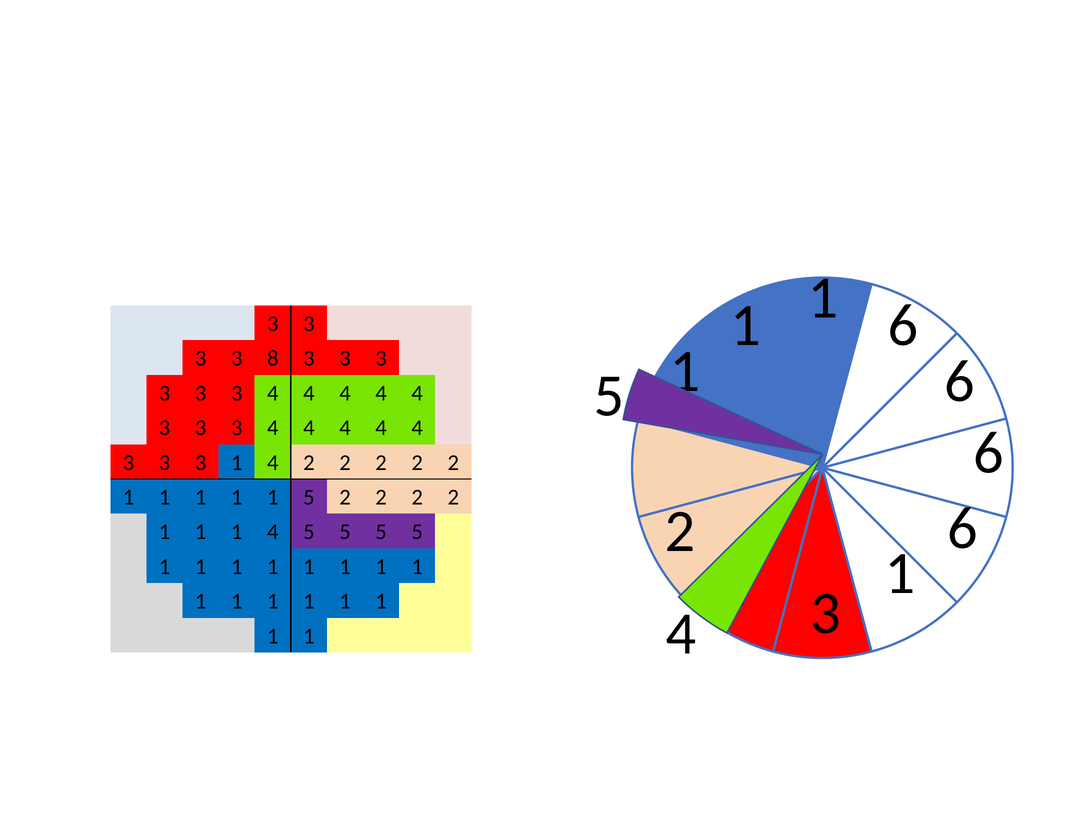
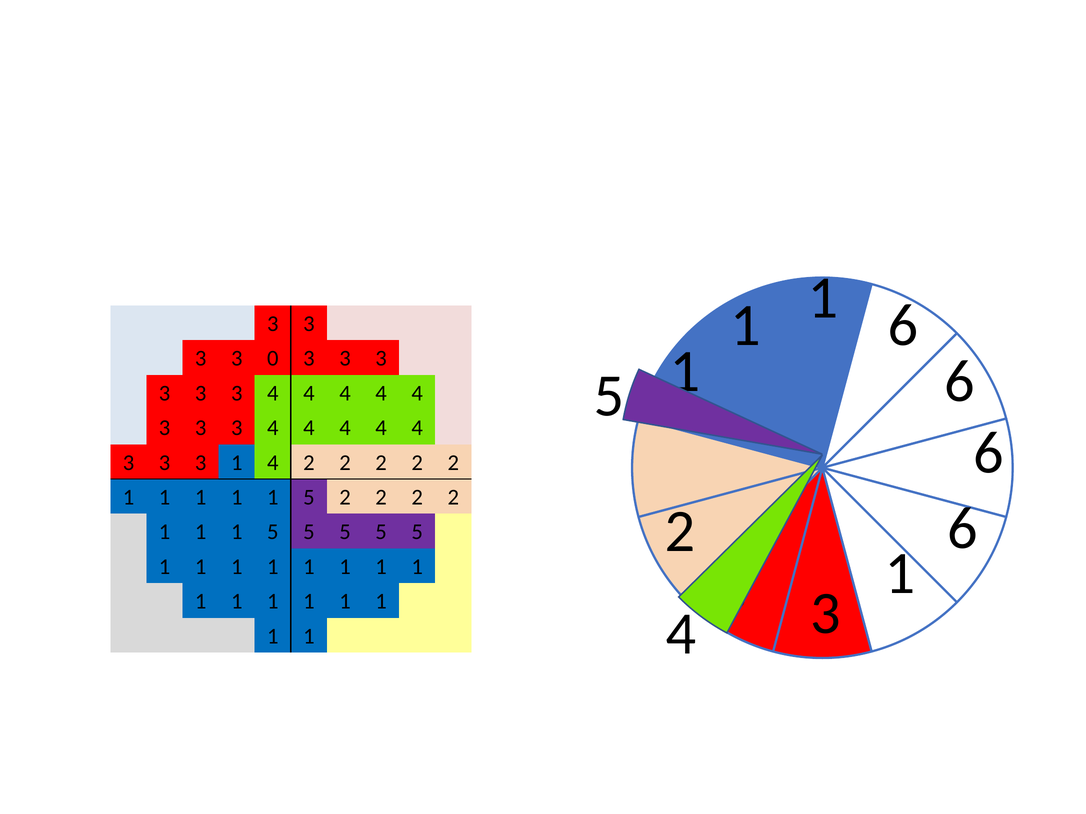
8: 8 -> 0
4 at (273, 532): 4 -> 5
